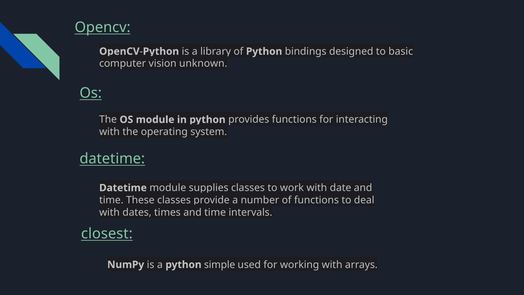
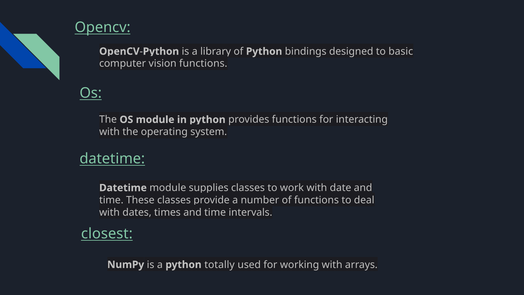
vision unknown: unknown -> functions
simple: simple -> totally
